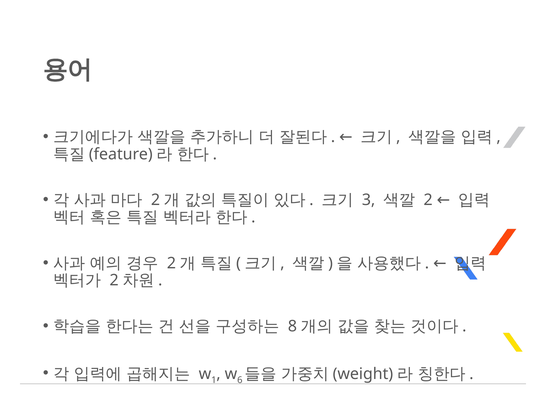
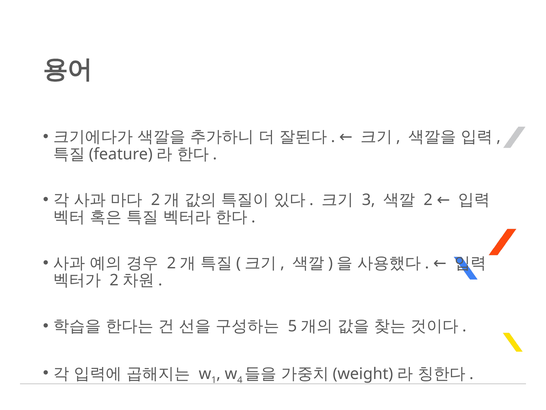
8: 8 -> 5
6: 6 -> 4
